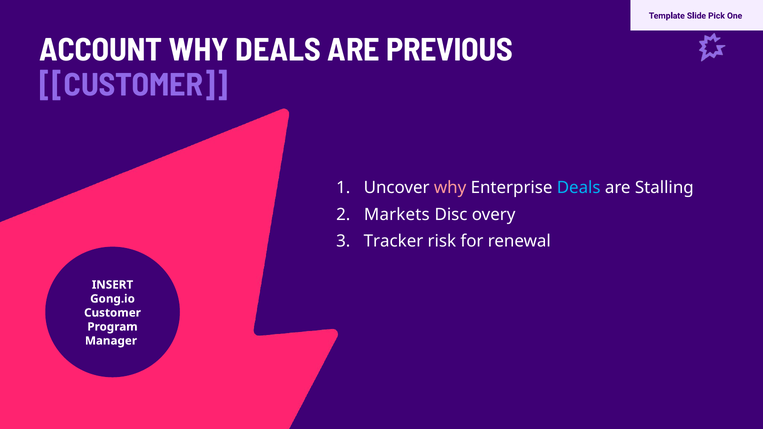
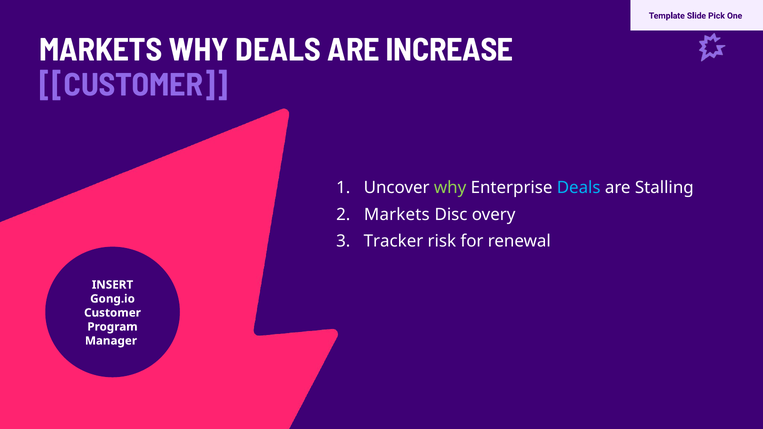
ACCOUNT at (101, 50): ACCOUNT -> MARKETS
PREVIOUS: PREVIOUS -> INCREASE
why at (450, 188) colour: pink -> light green
